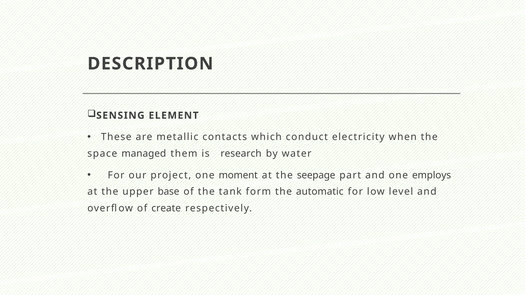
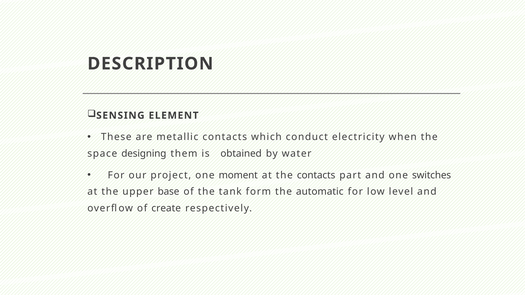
managed: managed -> designing
research: research -> obtained
the seepage: seepage -> contacts
employs: employs -> switches
